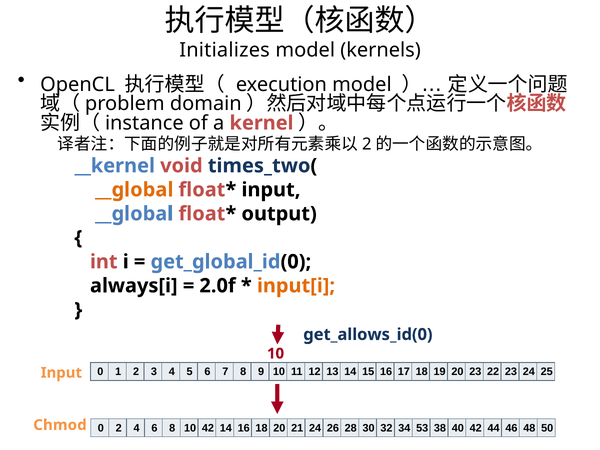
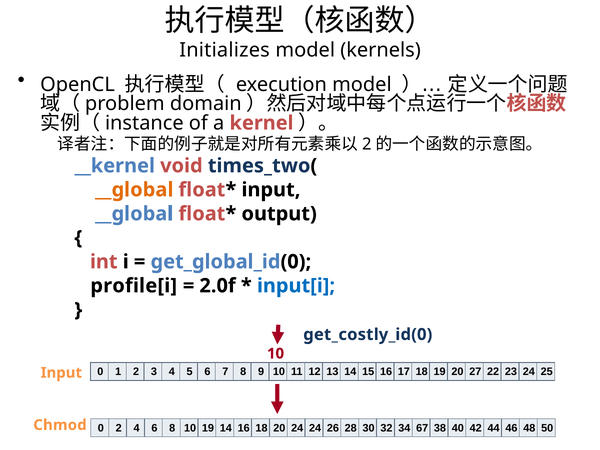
always[i: always[i -> profile[i
input[i colour: orange -> blue
get_allows_id(0: get_allows_id(0 -> get_costly_id(0
20 23: 23 -> 27
10 42: 42 -> 19
20 21: 21 -> 24
53: 53 -> 67
